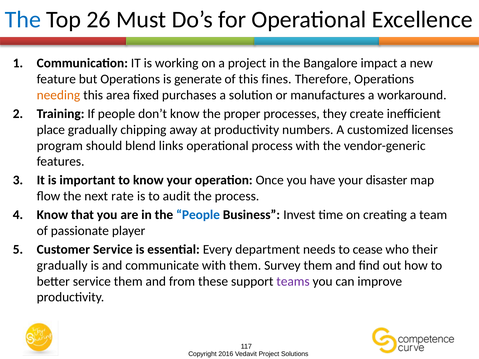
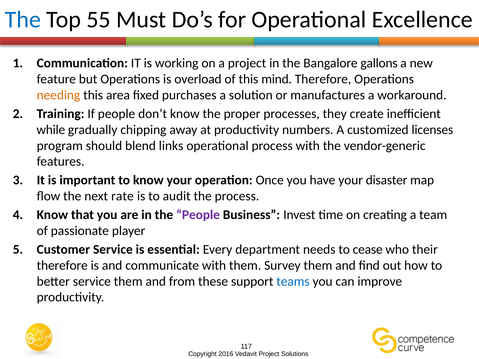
26: 26 -> 55
impact: impact -> gallons
generate: generate -> overload
fines: fines -> mind
place: place -> while
People at (198, 215) colour: blue -> purple
gradually at (62, 266): gradually -> therefore
teams colour: purple -> blue
